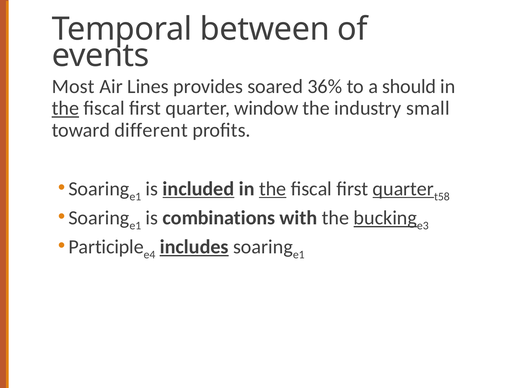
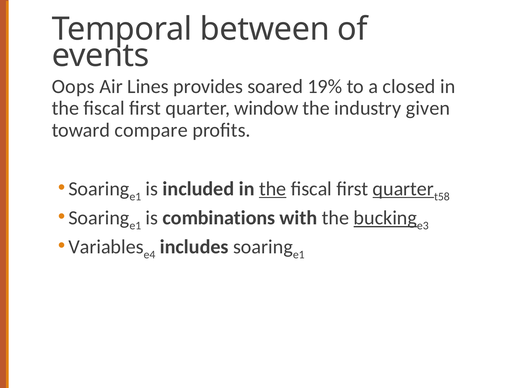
Most: Most -> Oops
36%: 36% -> 19%
should: should -> closed
the at (65, 108) underline: present -> none
small: small -> given
different: different -> compare
included underline: present -> none
Participle: Participle -> Variables
includes underline: present -> none
